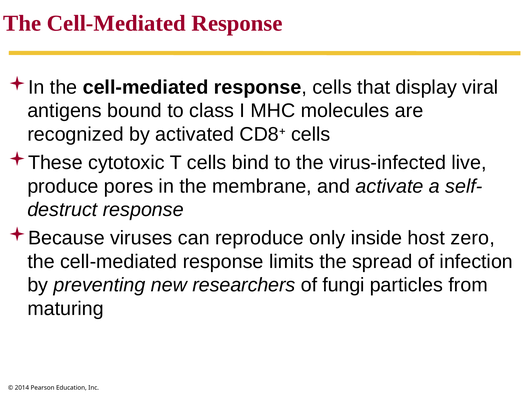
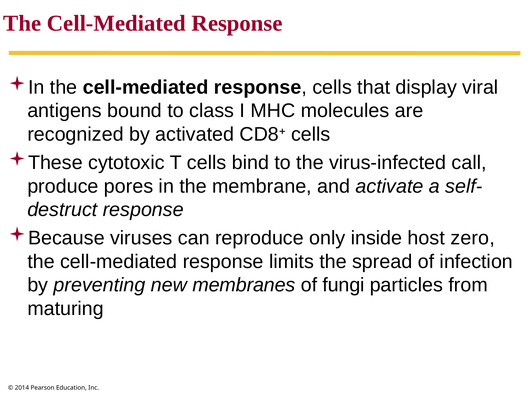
live: live -> call
researchers: researchers -> membranes
